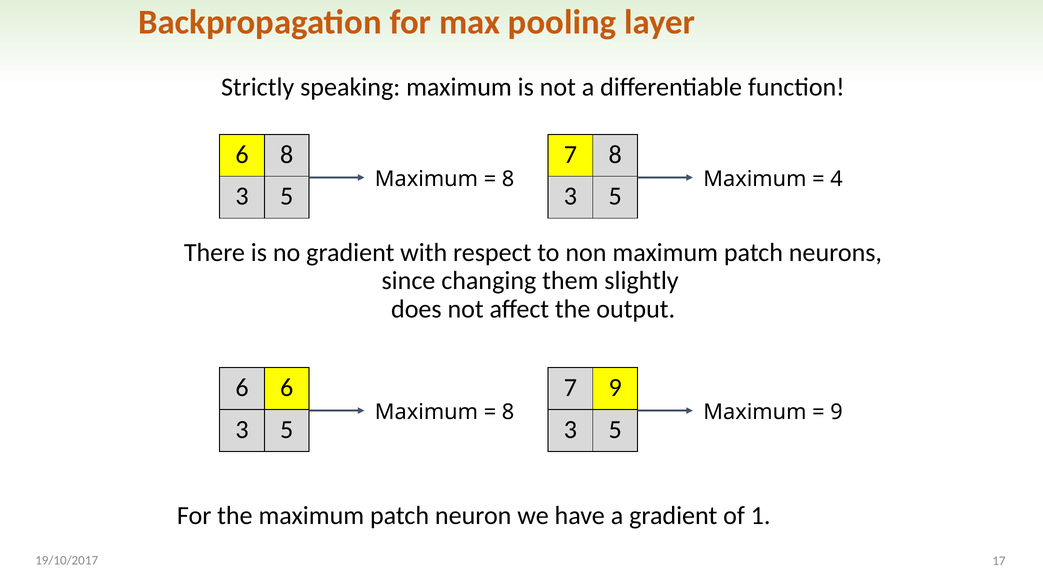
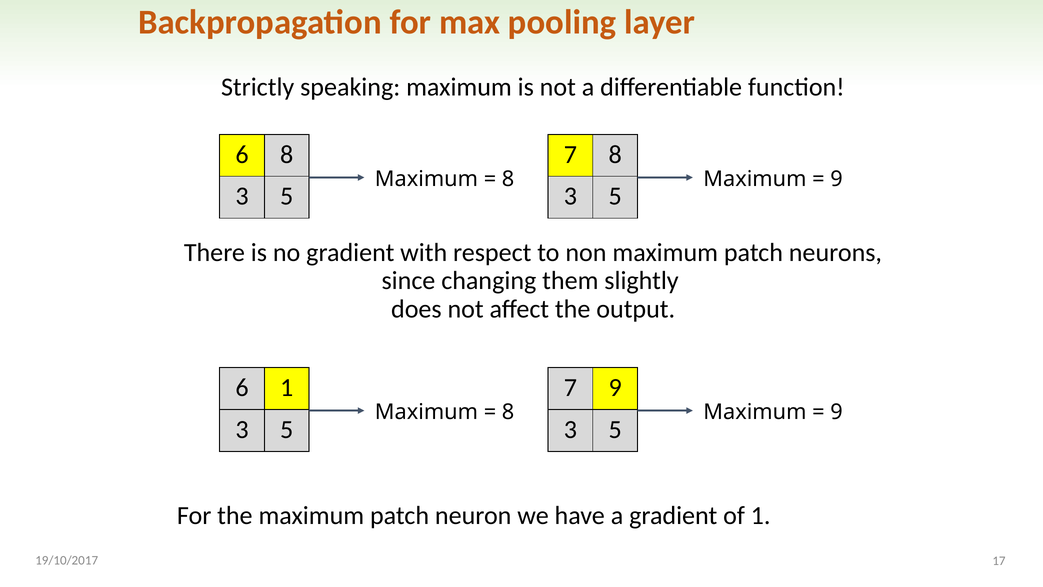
4 at (837, 179): 4 -> 9
6 6: 6 -> 1
